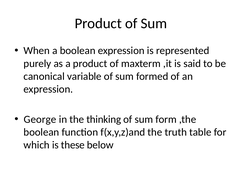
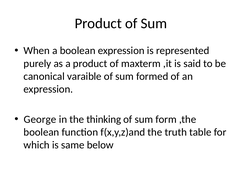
variable: variable -> varaible
these: these -> same
